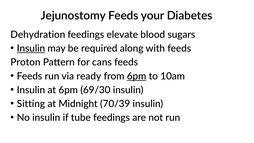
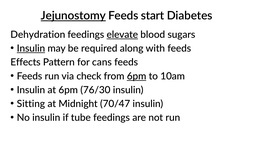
Jejunostomy underline: none -> present
your: your -> start
elevate underline: none -> present
Proton: Proton -> Effects
ready: ready -> check
69/30: 69/30 -> 76/30
70/39: 70/39 -> 70/47
